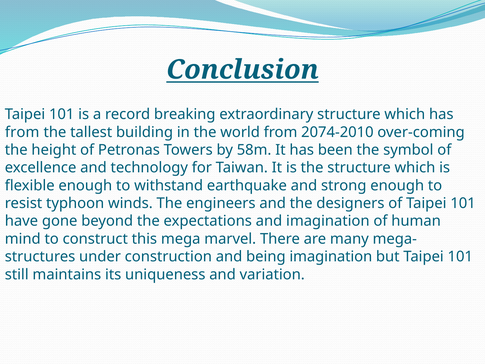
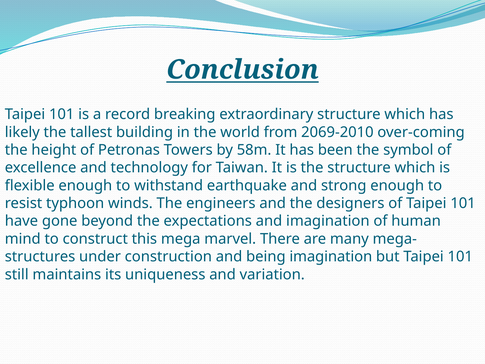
from at (22, 132): from -> likely
2074-2010: 2074-2010 -> 2069-2010
